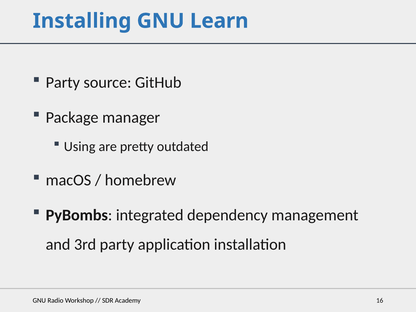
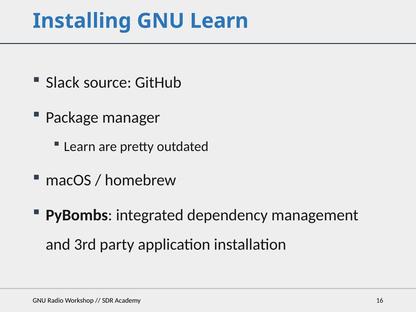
Party at (63, 83): Party -> Slack
Using at (80, 147): Using -> Learn
